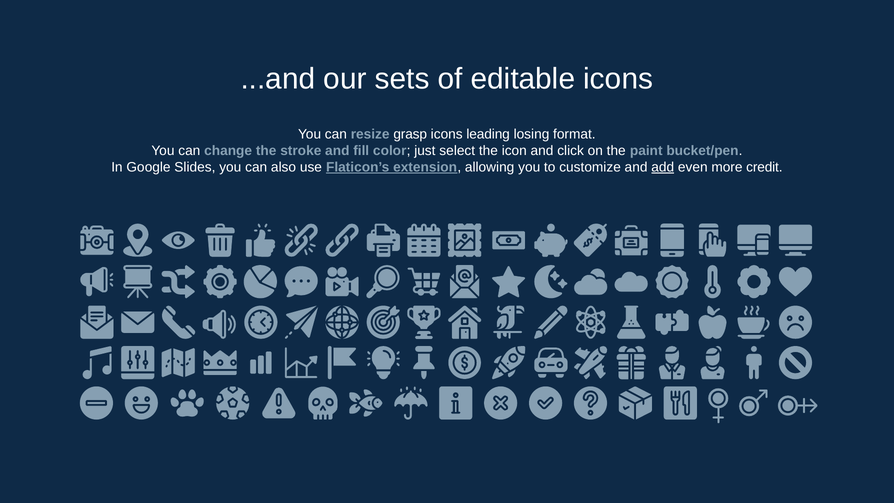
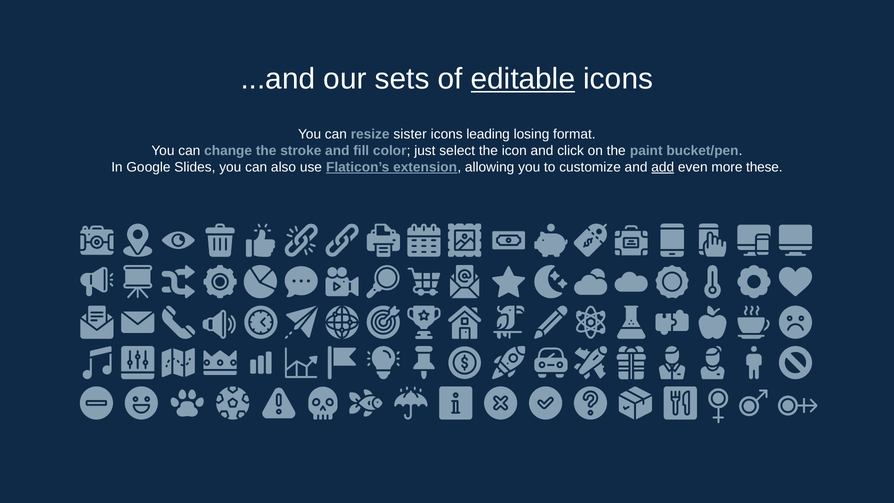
editable underline: none -> present
grasp: grasp -> sister
credit: credit -> these
